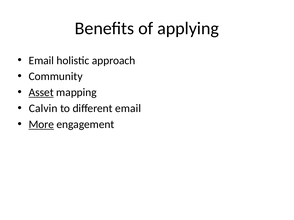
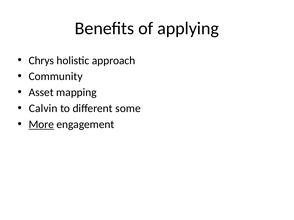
Email at (41, 61): Email -> Chrys
Asset underline: present -> none
different email: email -> some
